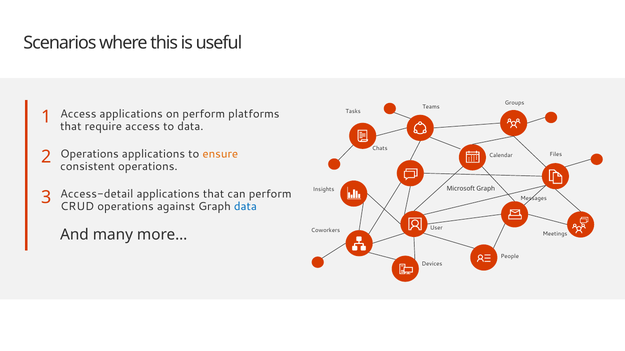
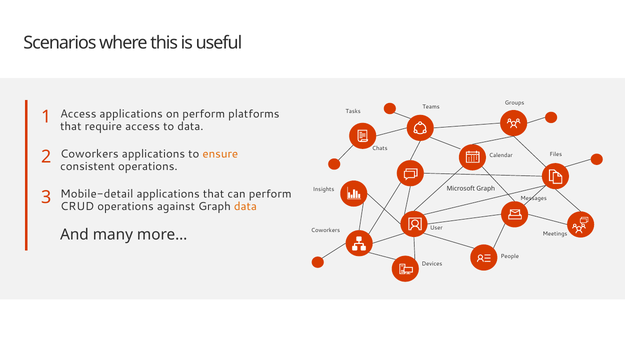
Operations at (89, 154): Operations -> Coworkers
Access-detail: Access-detail -> Mobile-detail
data at (245, 207) colour: blue -> orange
